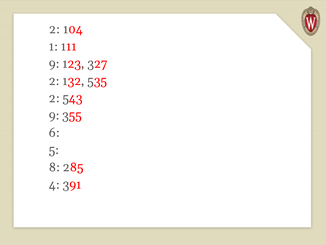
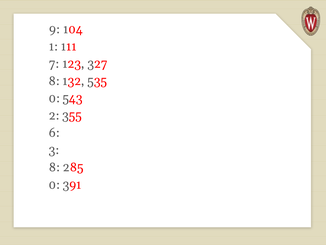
2 at (54, 29): 2 -> 9
9 at (54, 64): 9 -> 7
2 at (54, 81): 2 -> 8
2 at (54, 98): 2 -> 0
9 at (54, 115): 9 -> 2
5: 5 -> 3
4 at (54, 184): 4 -> 0
